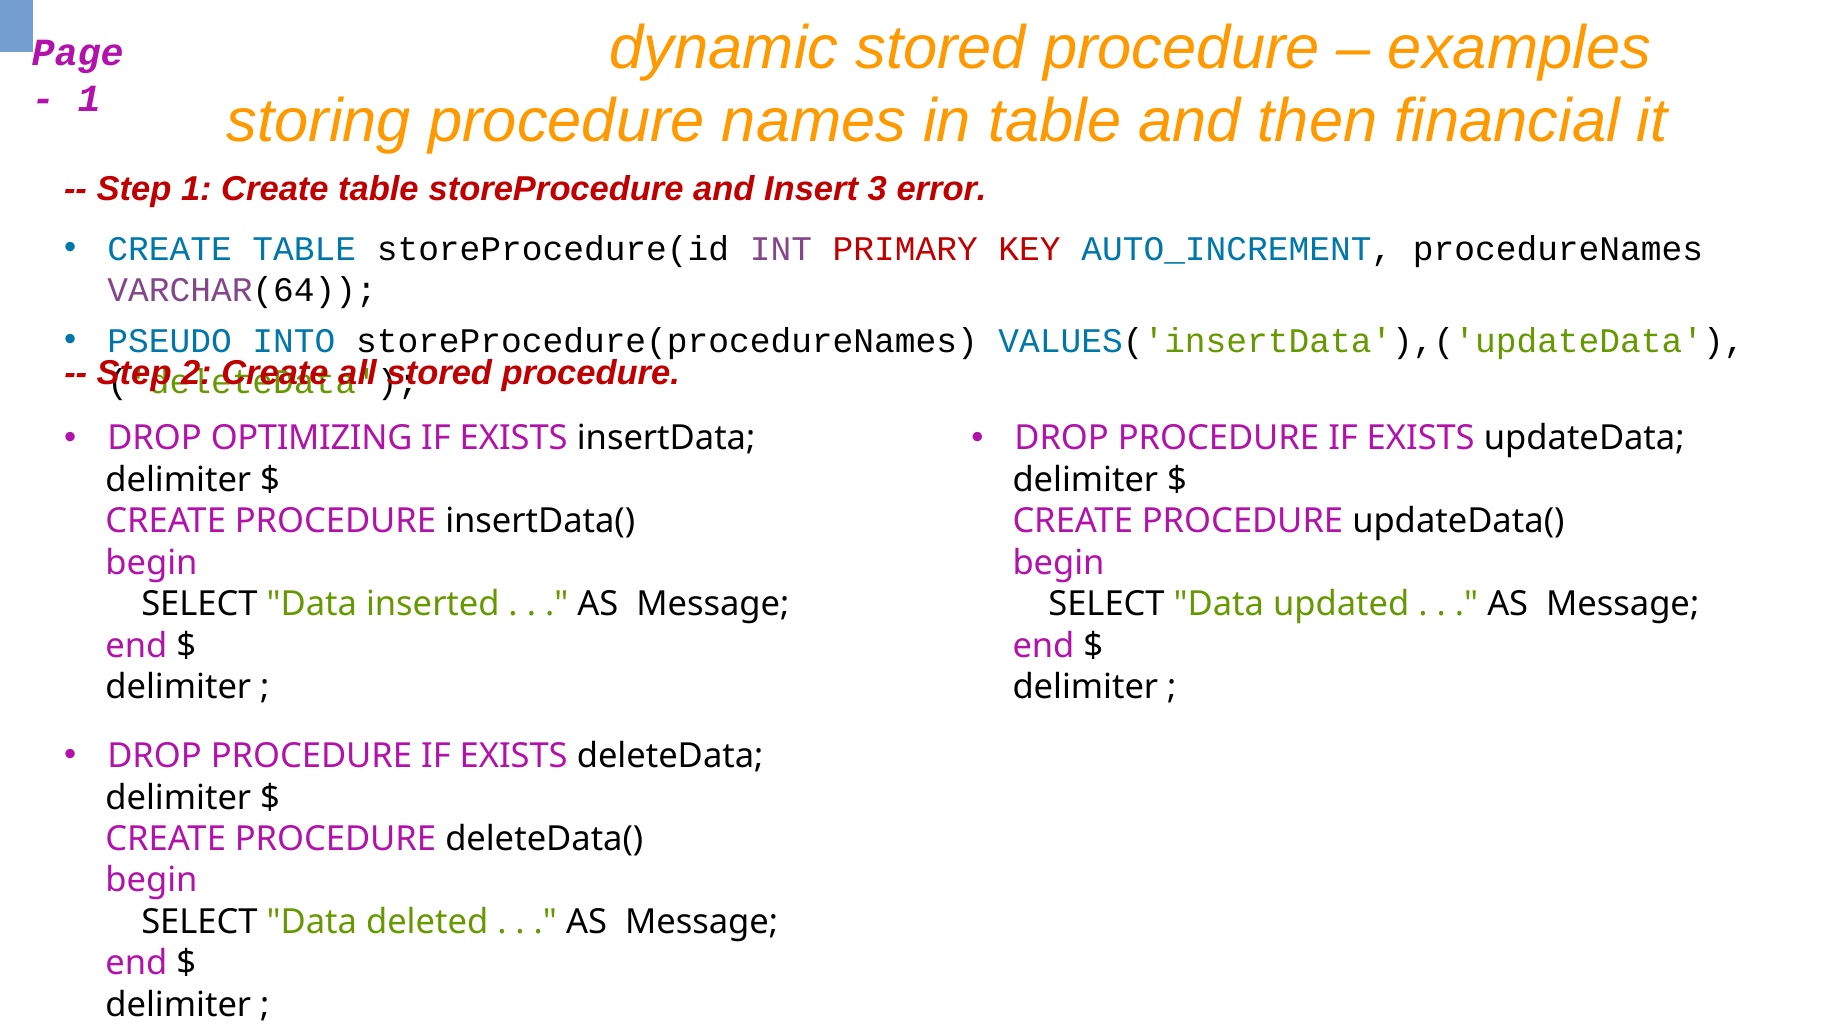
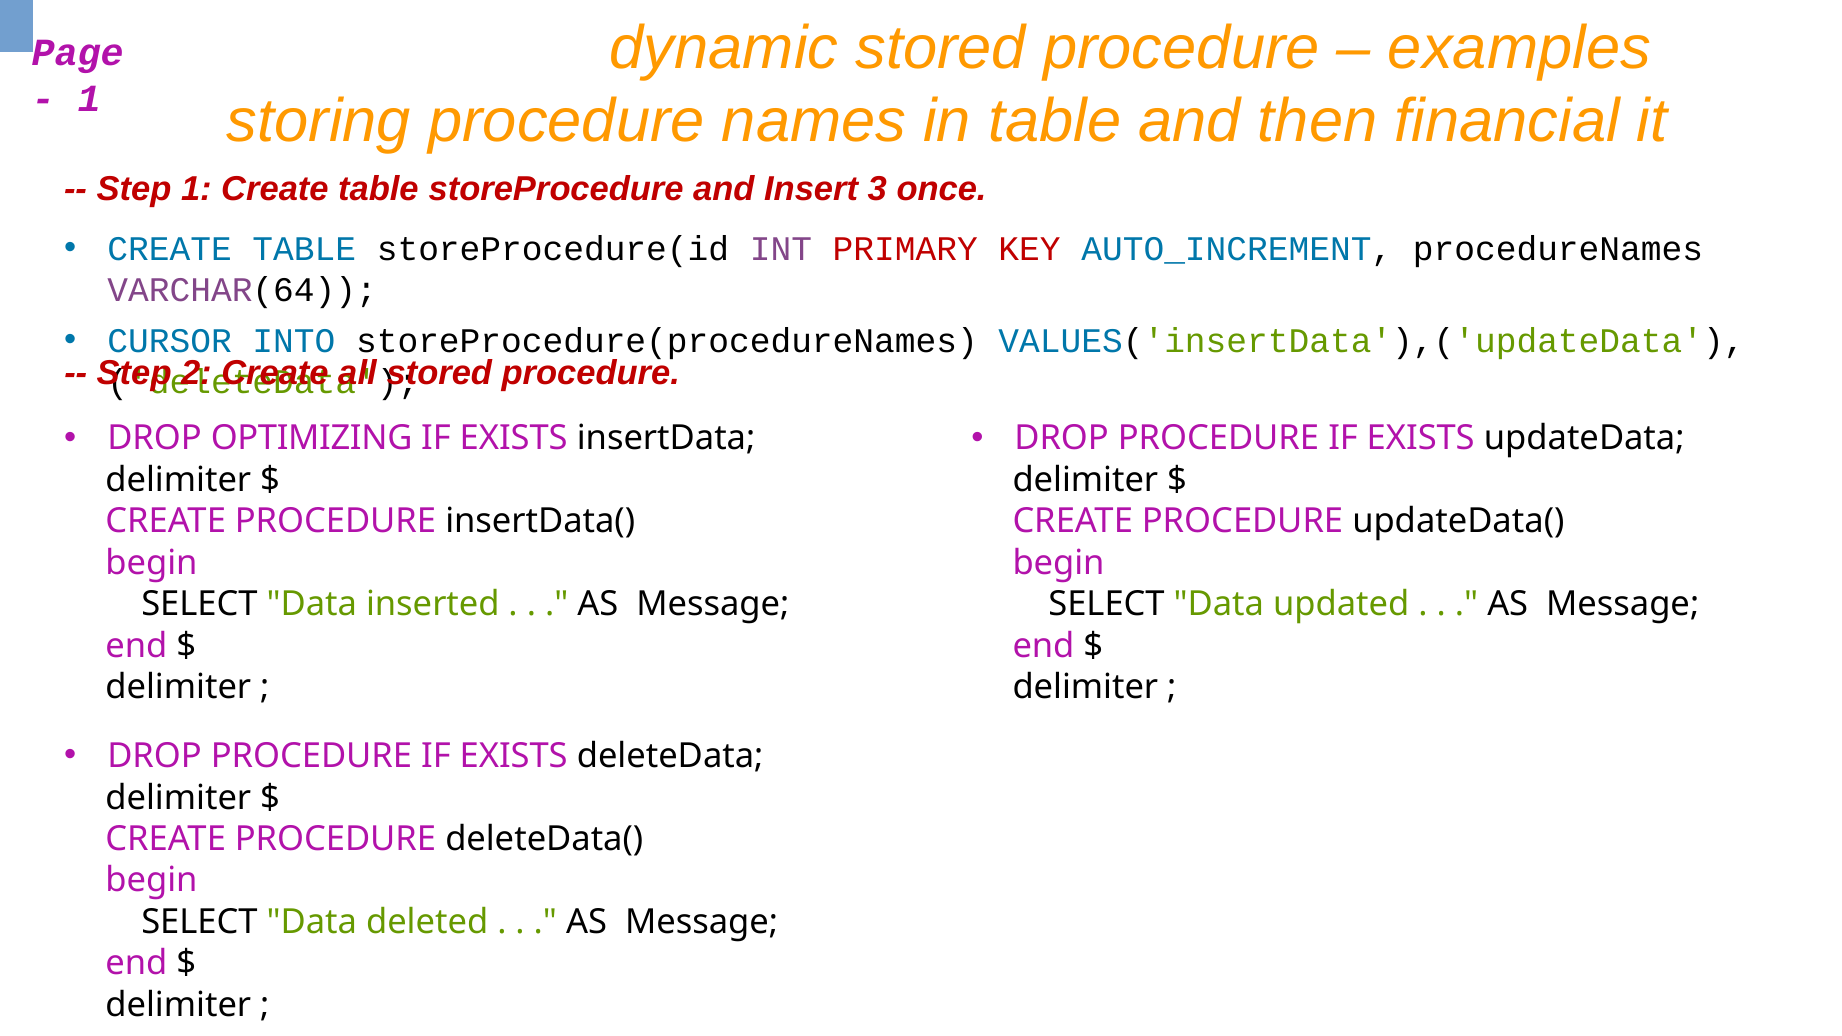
error: error -> once
PSEUDO: PSEUDO -> CURSOR
